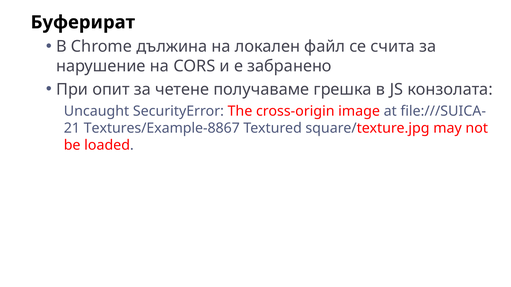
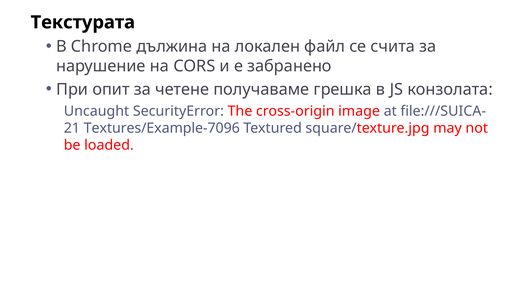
Буферират: Буферират -> Текстурата
Textures/Example-8867: Textures/Example-8867 -> Textures/Example-7096
